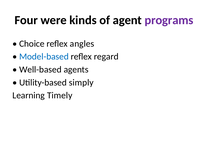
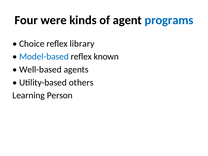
programs colour: purple -> blue
angles: angles -> library
regard: regard -> known
simply: simply -> others
Timely: Timely -> Person
